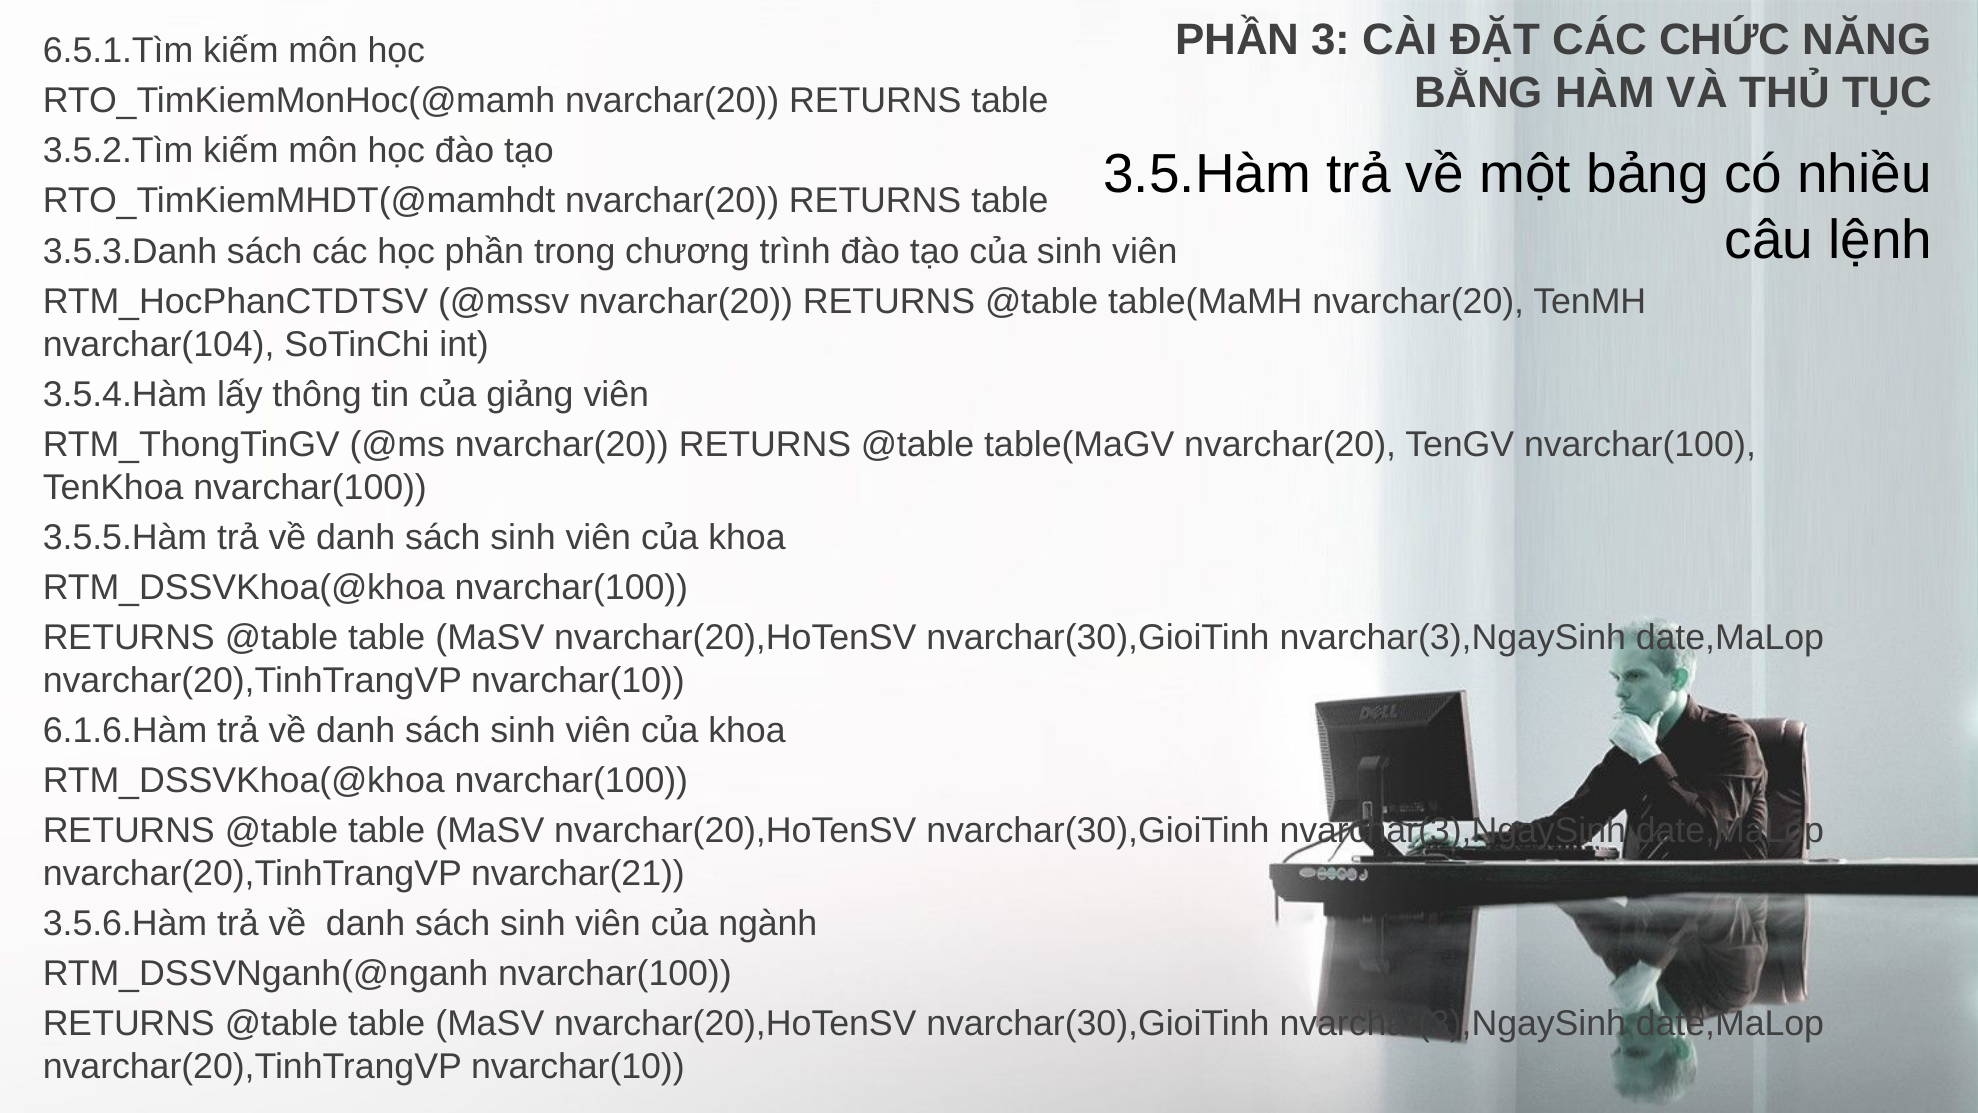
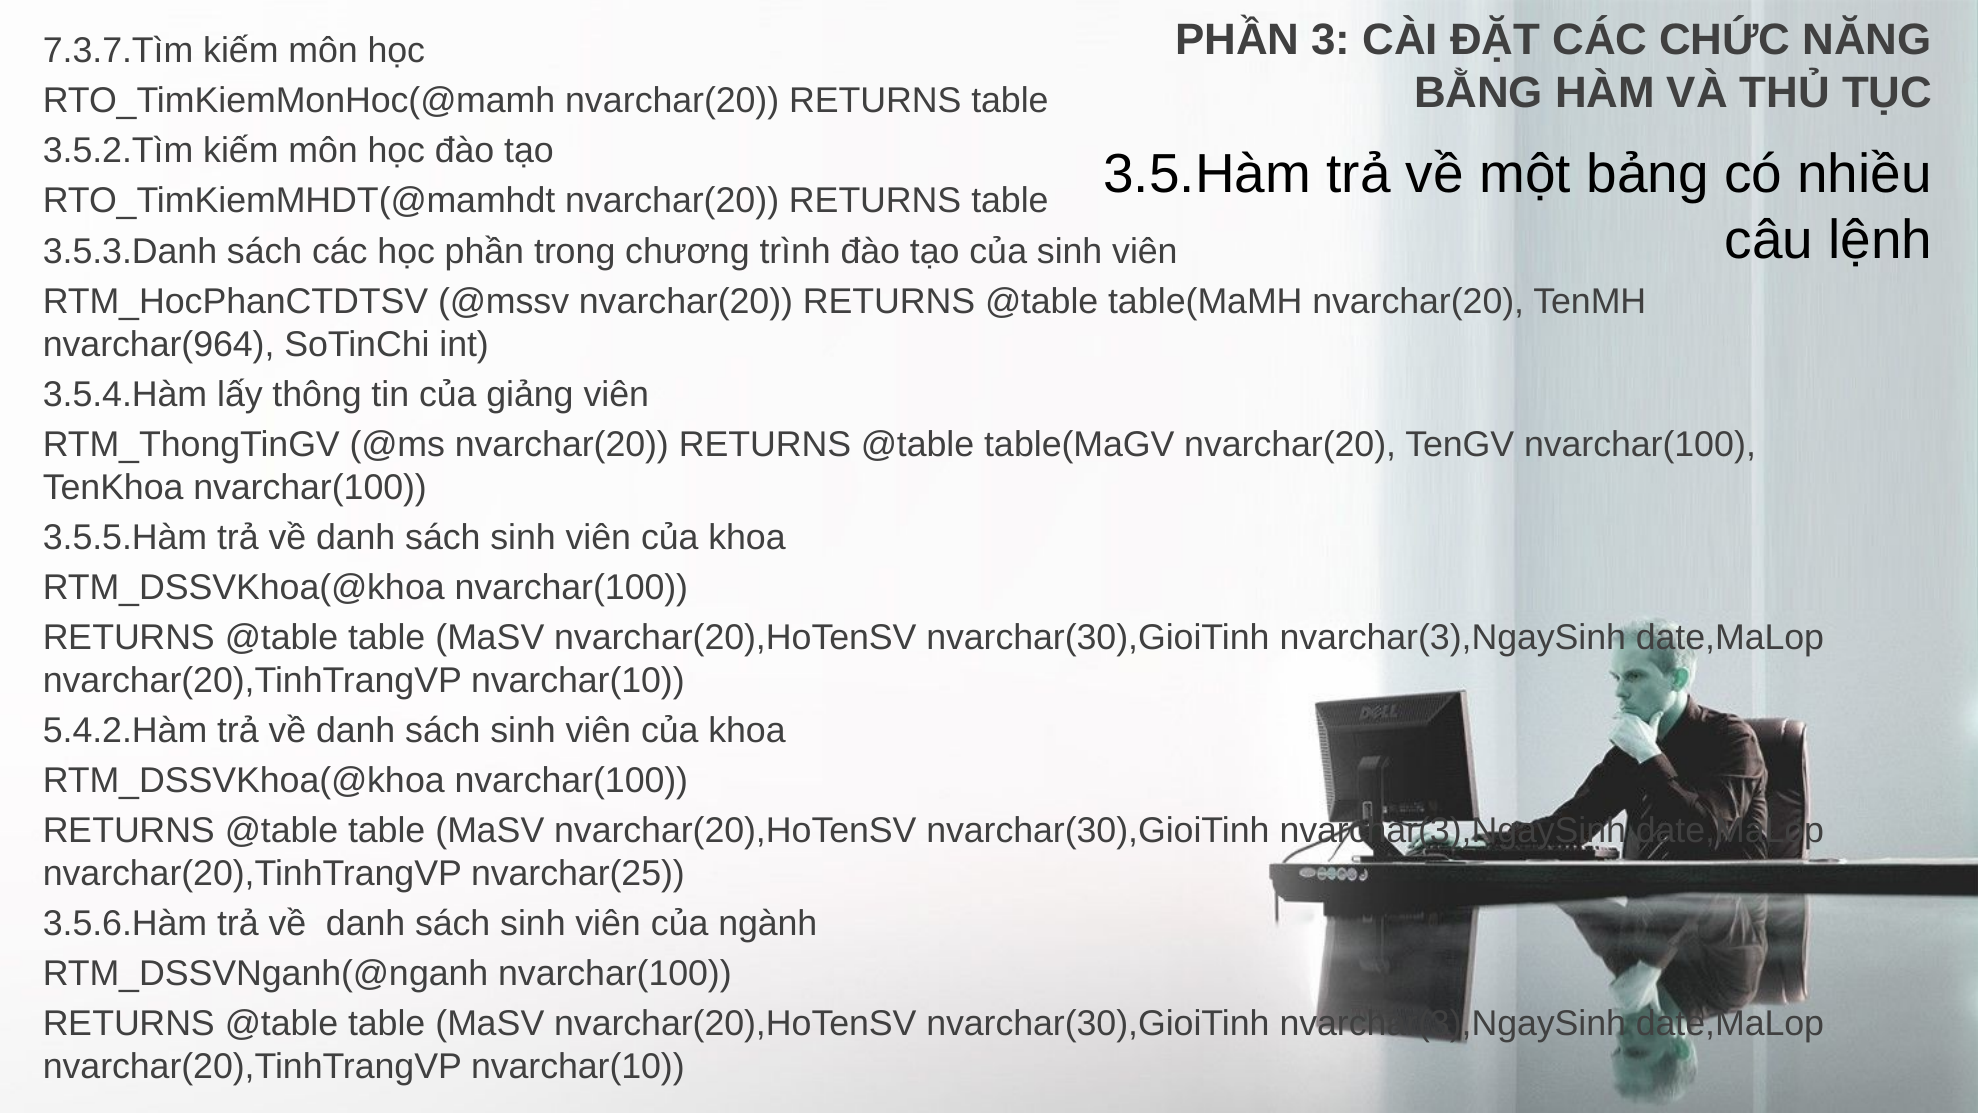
6.5.1.Tìm: 6.5.1.Tìm -> 7.3.7.Tìm
nvarchar(104: nvarchar(104 -> nvarchar(964
6.1.6.Hàm: 6.1.6.Hàm -> 5.4.2.Hàm
nvarchar(21: nvarchar(21 -> nvarchar(25
